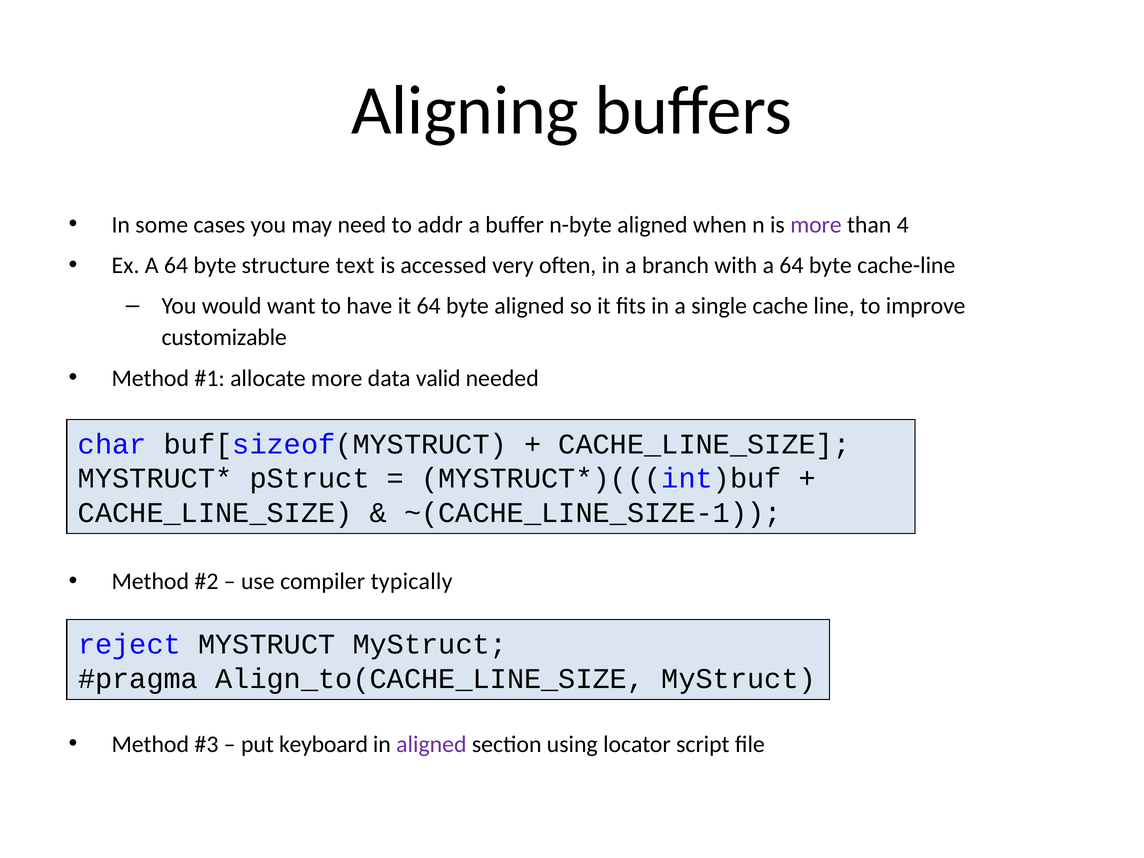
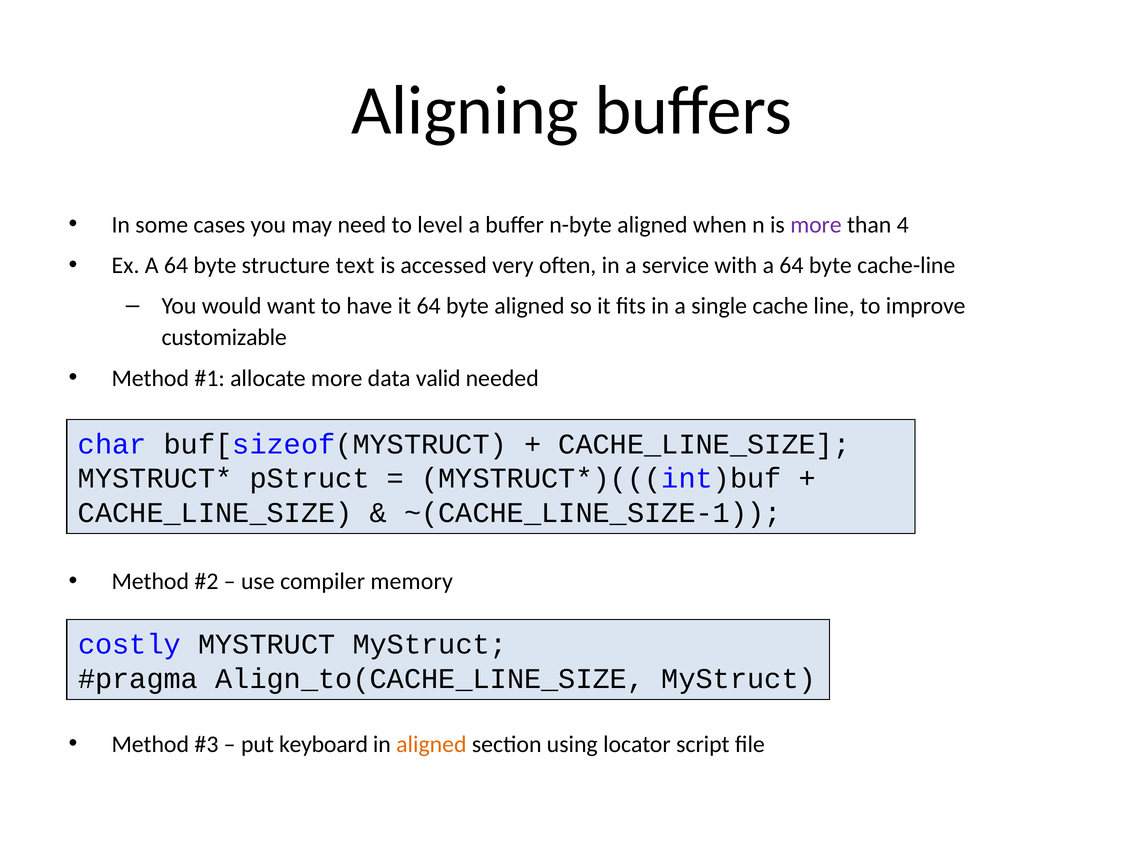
addr: addr -> level
branch: branch -> service
typically: typically -> memory
reject: reject -> costly
aligned at (431, 744) colour: purple -> orange
